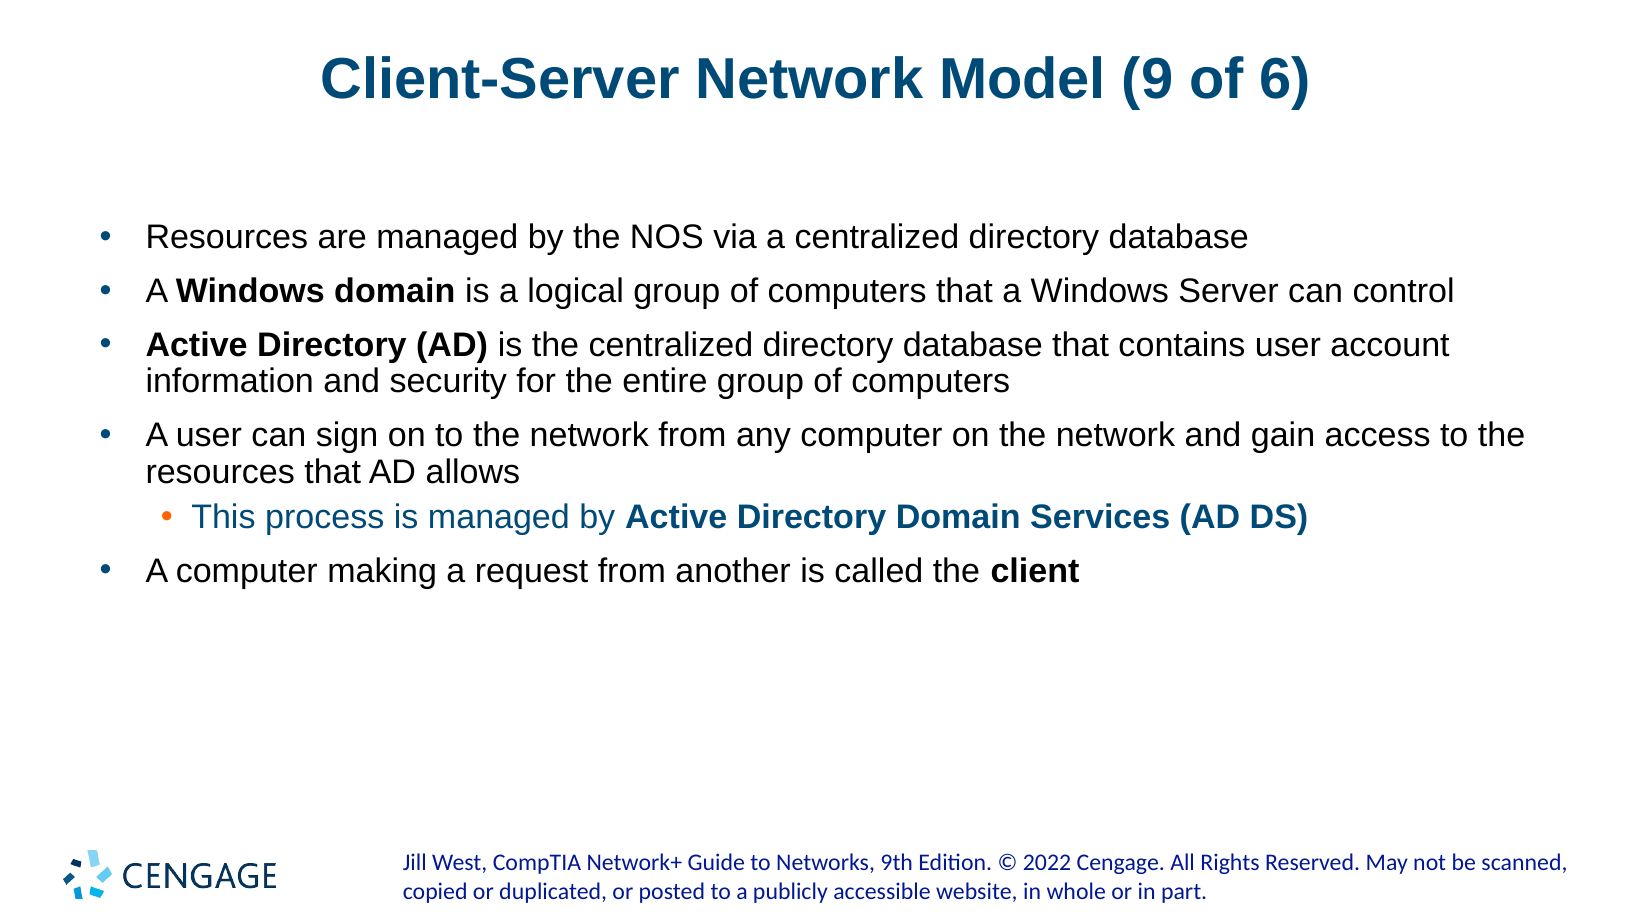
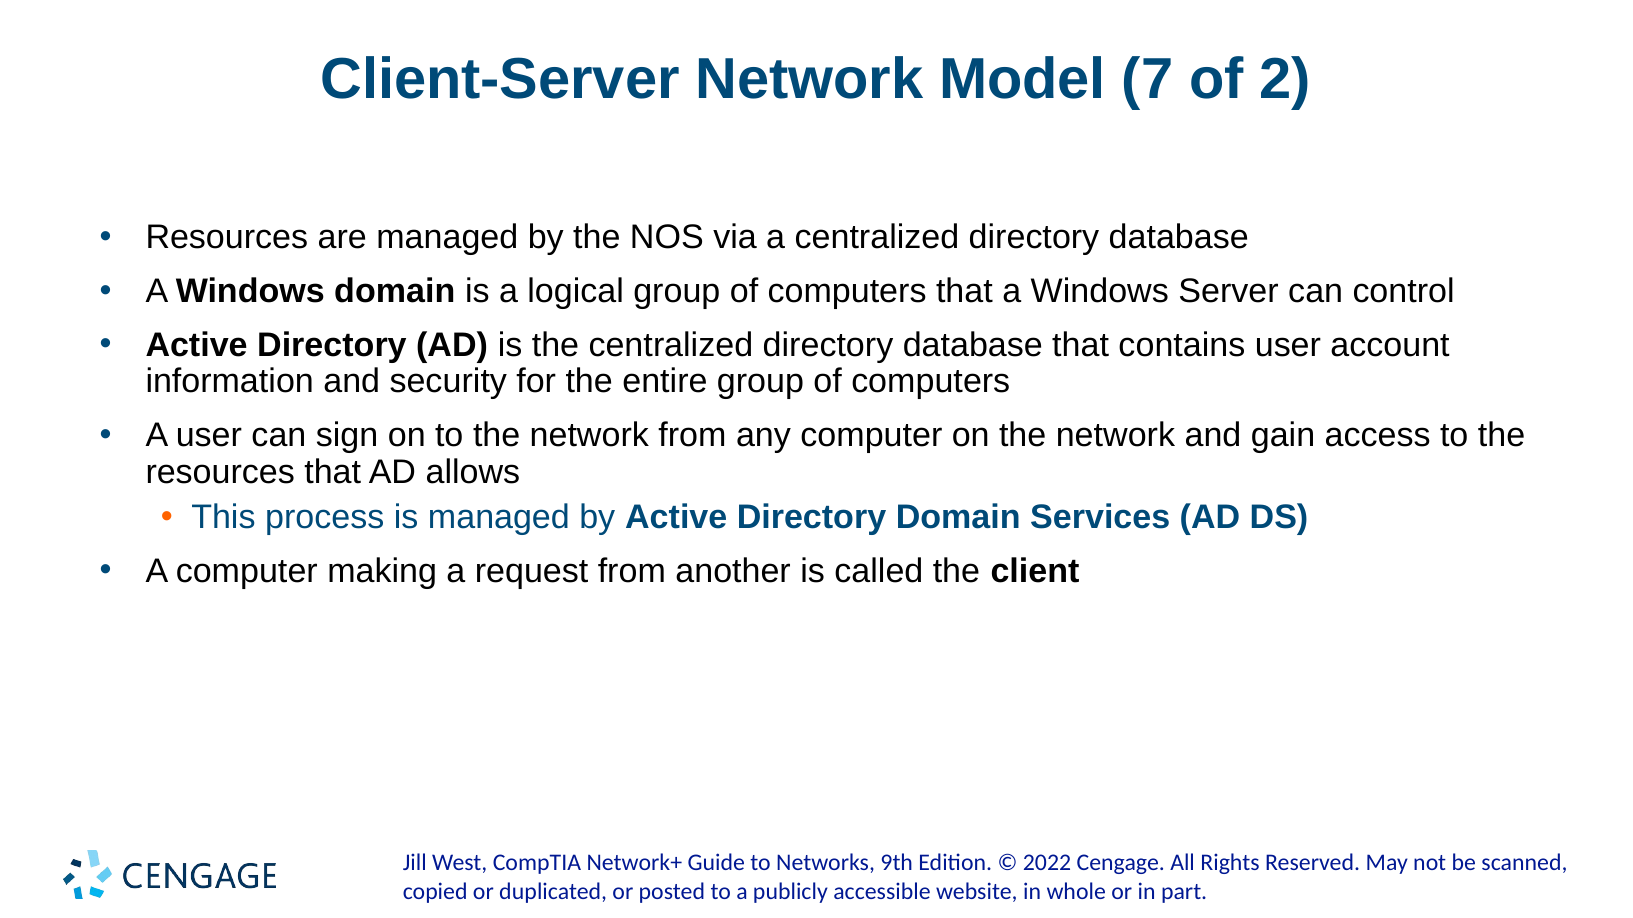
9: 9 -> 7
6: 6 -> 2
